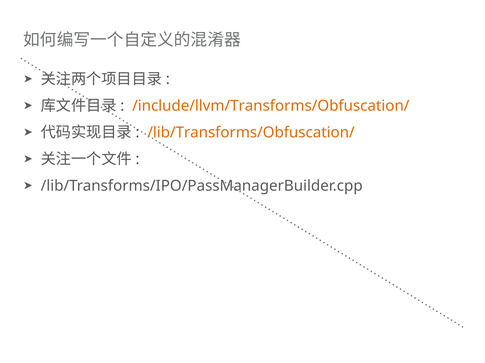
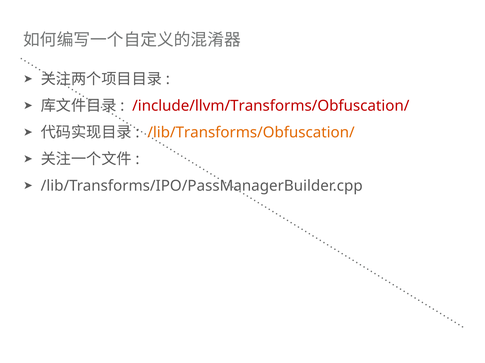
/include/llvm/Transforms/Obfuscation/ colour: orange -> red
